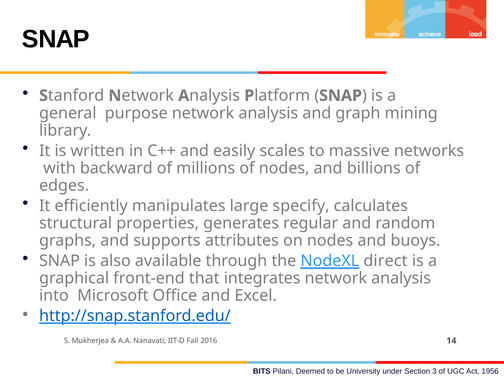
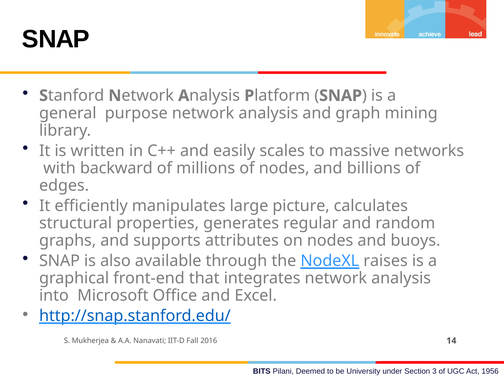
specify: specify -> picture
direct: direct -> raises
